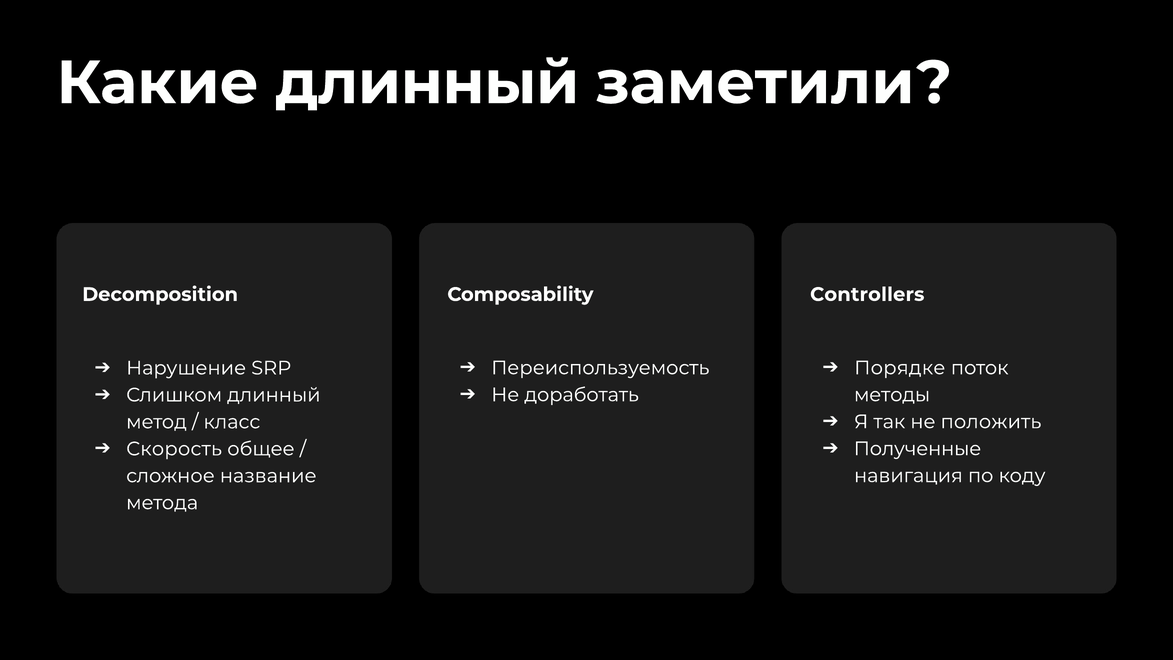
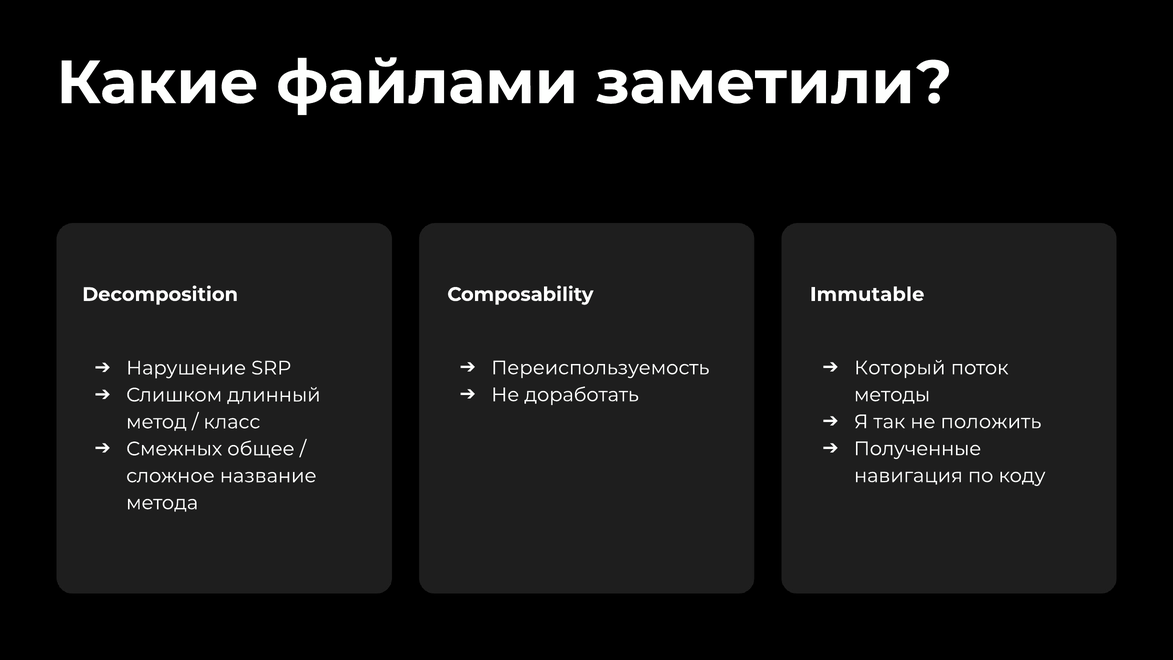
Какие длинный: длинный -> файлами
Controllers: Controllers -> Immutable
Порядке: Порядке -> Который
Скорость: Скорость -> Смежных
